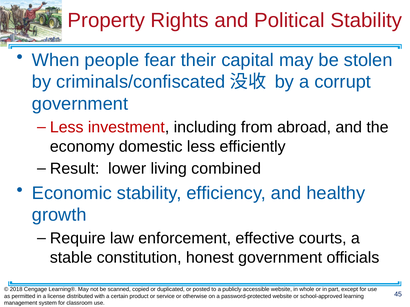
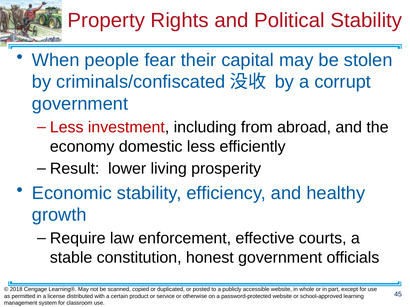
combined: combined -> prosperity
